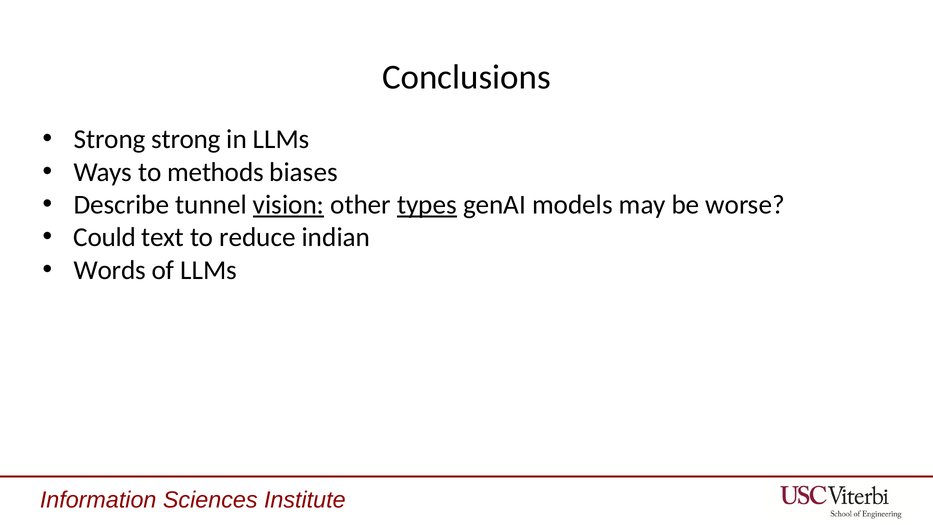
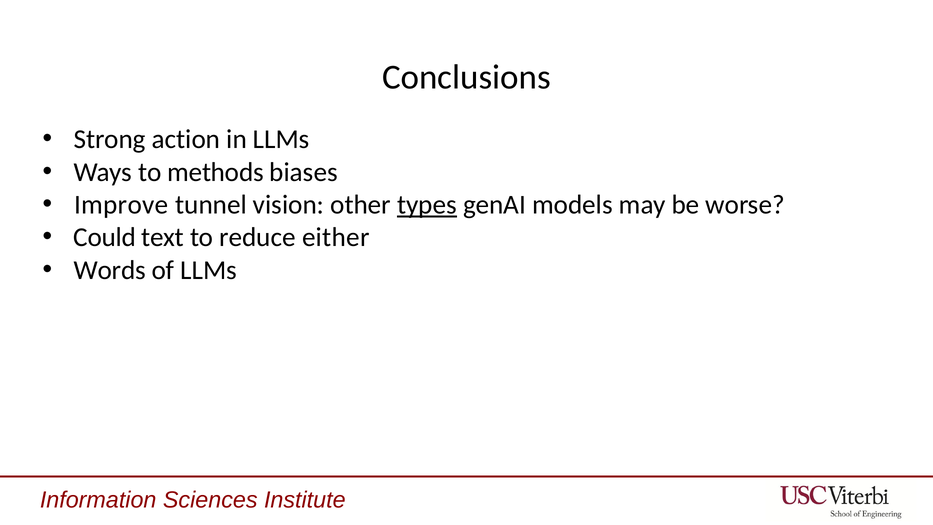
Strong strong: strong -> action
Describe: Describe -> Improve
vision underline: present -> none
indian: indian -> either
